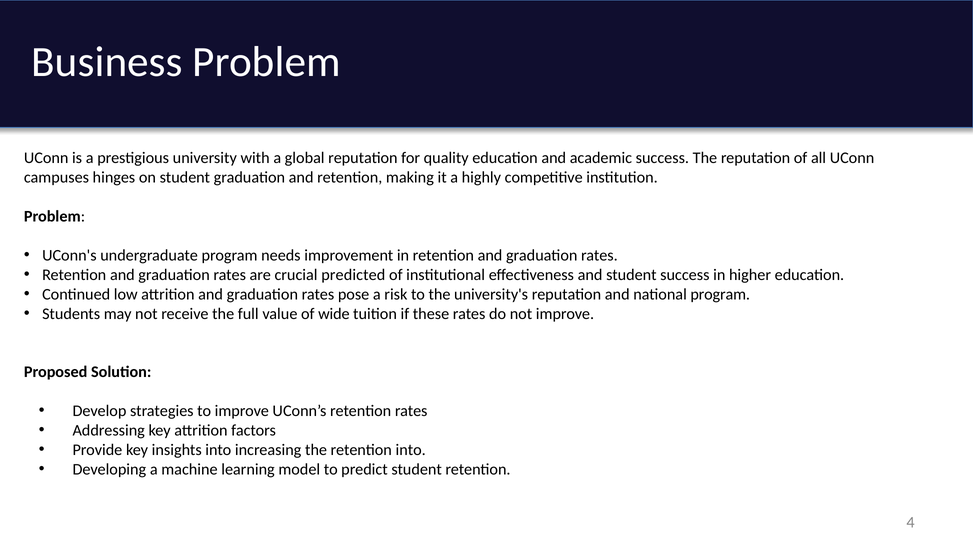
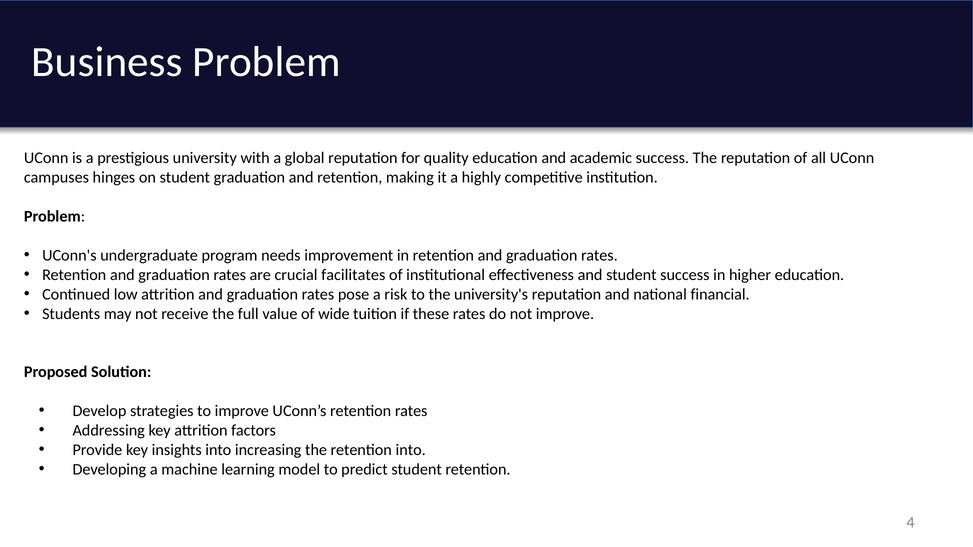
predicted: predicted -> facilitates
national program: program -> financial
